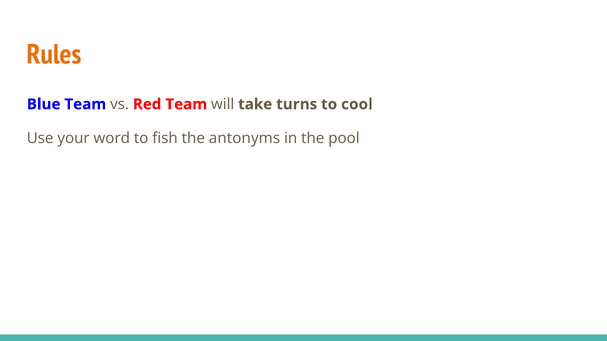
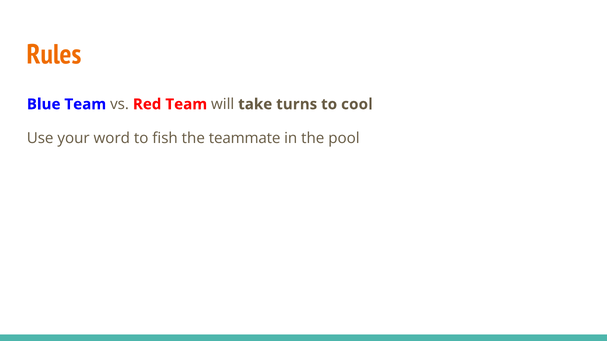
antonyms: antonyms -> teammate
